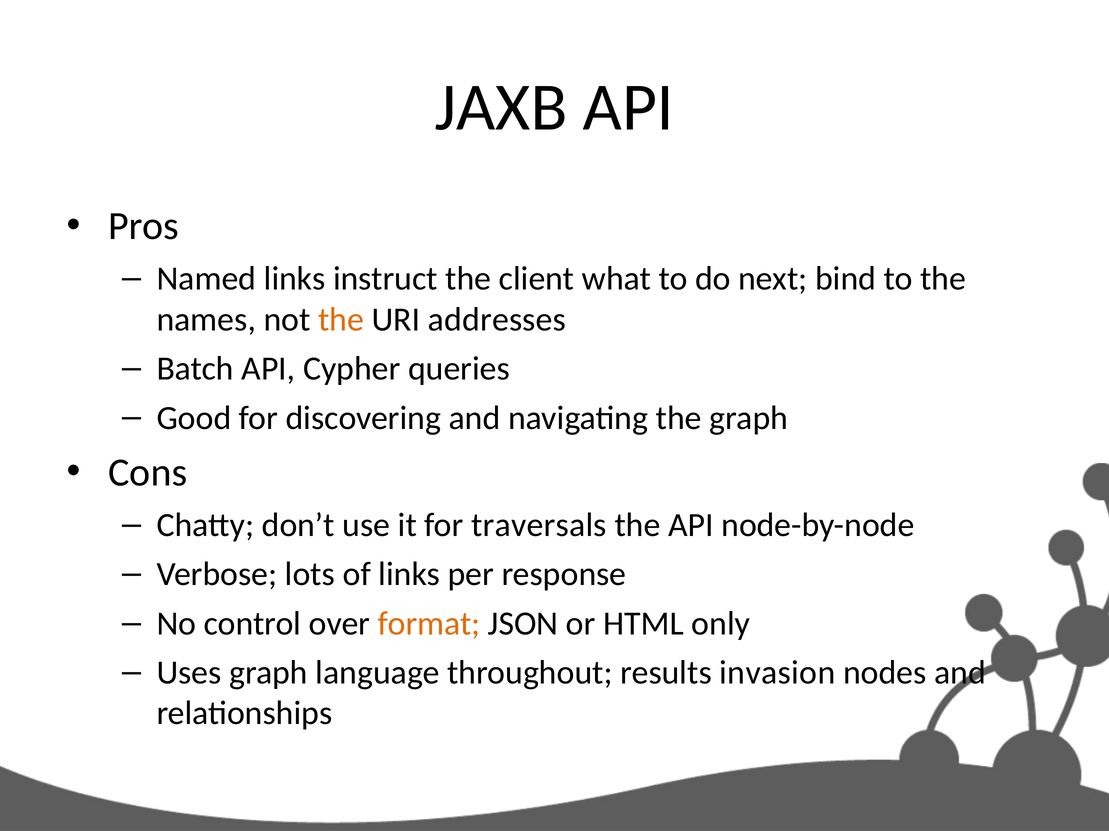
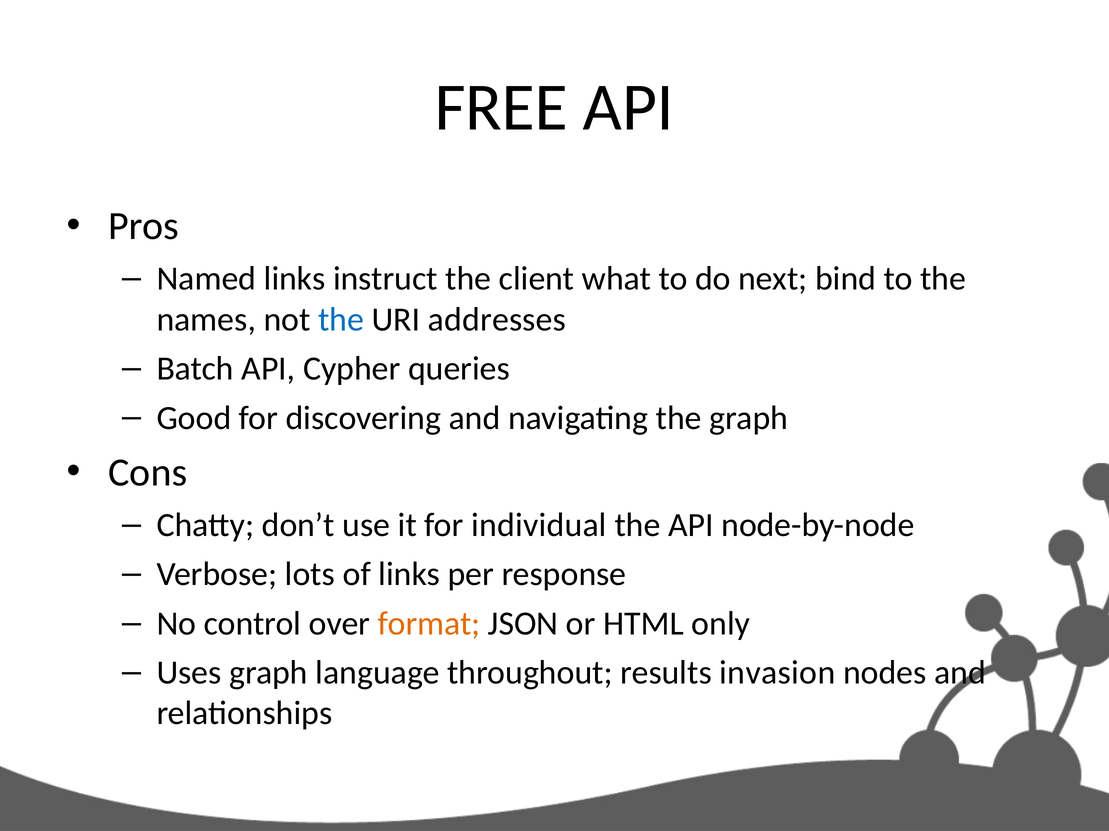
JAXB: JAXB -> FREE
the at (341, 320) colour: orange -> blue
traversals: traversals -> individual
